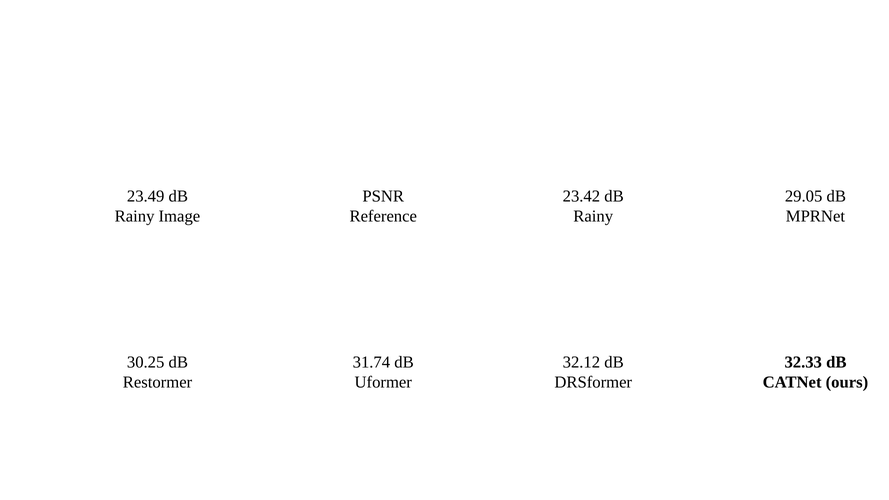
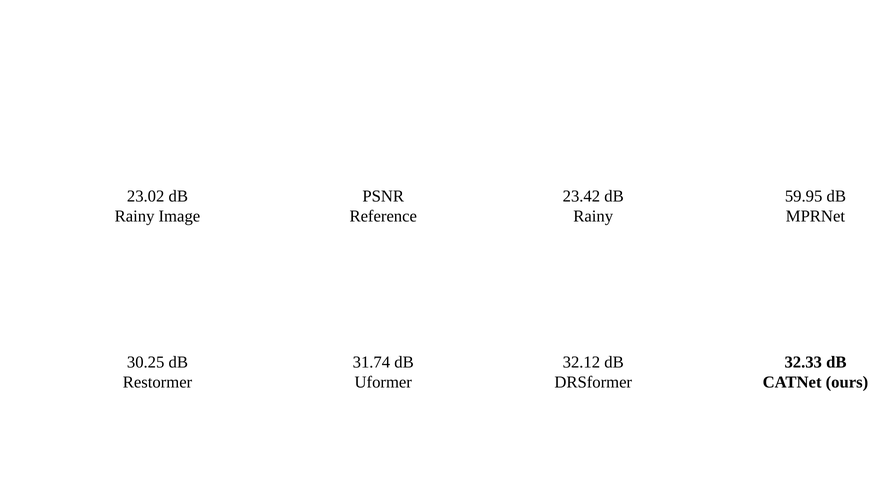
23.49: 23.49 -> 23.02
29.05: 29.05 -> 59.95
